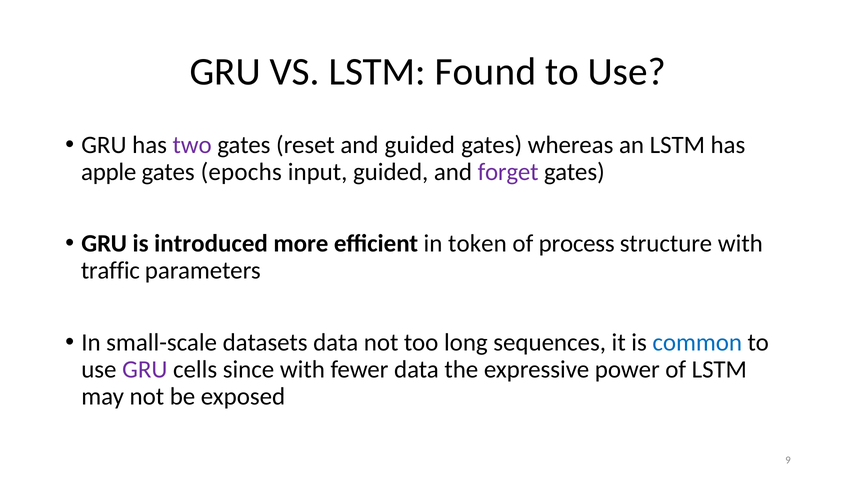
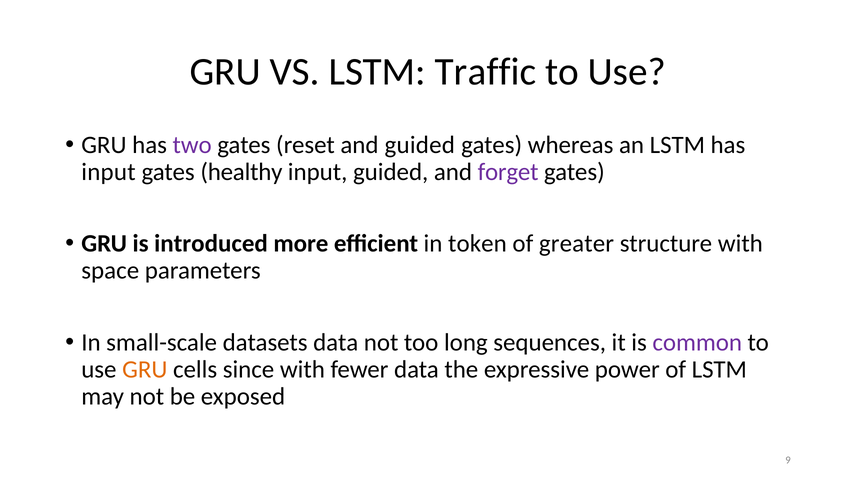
Found: Found -> Traffic
apple at (109, 172): apple -> input
epochs: epochs -> healthy
process: process -> greater
traffic: traffic -> space
common colour: blue -> purple
GRU at (145, 369) colour: purple -> orange
